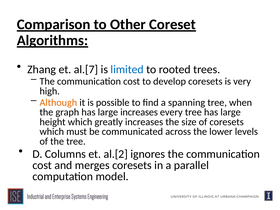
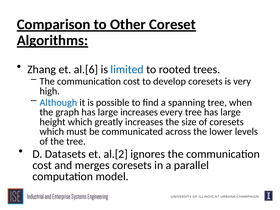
al.[7: al.[7 -> al.[6
Although colour: orange -> blue
Columns: Columns -> Datasets
